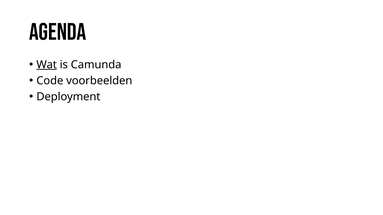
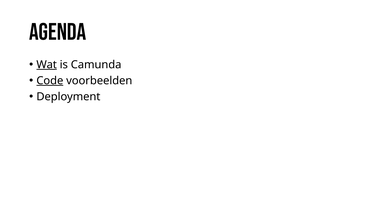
Code underline: none -> present
